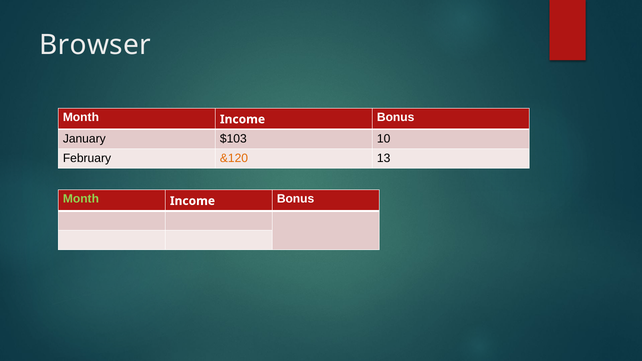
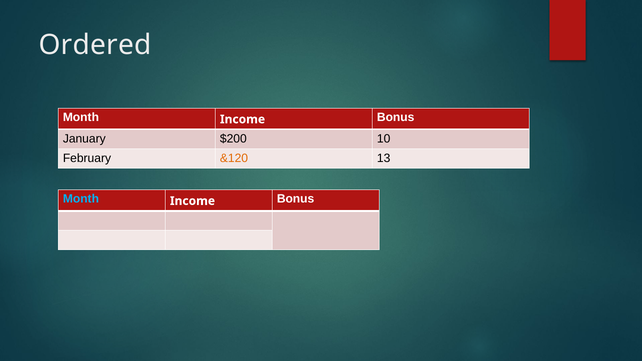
Browser: Browser -> Ordered
$103: $103 -> $200
Month at (81, 199) colour: light green -> light blue
